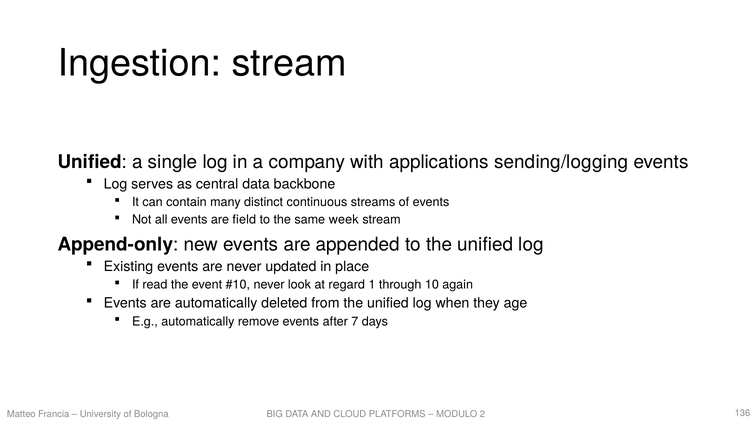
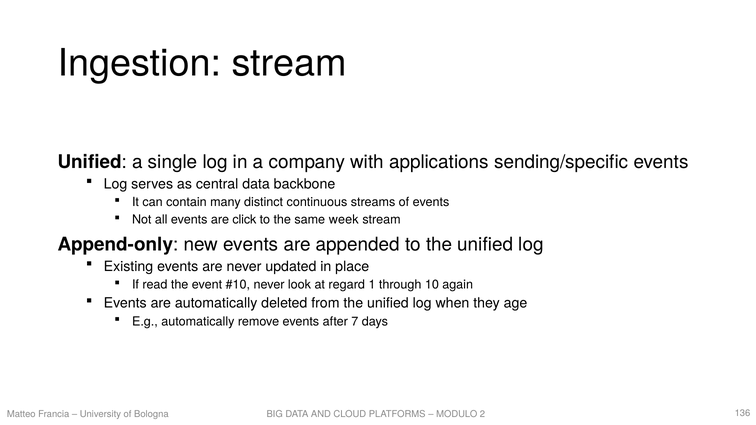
sending/logging: sending/logging -> sending/specific
field: field -> click
